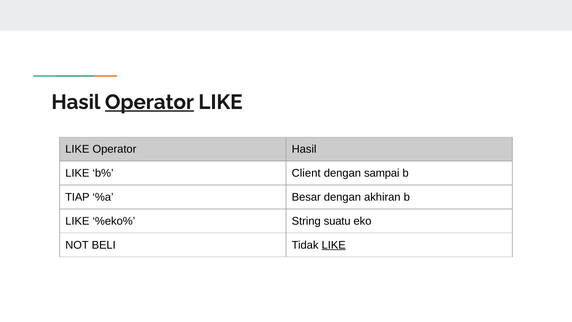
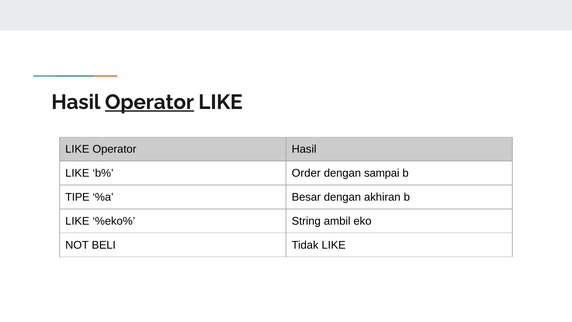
Client: Client -> Order
TIAP: TIAP -> TIPE
suatu: suatu -> ambil
LIKE at (334, 245) underline: present -> none
